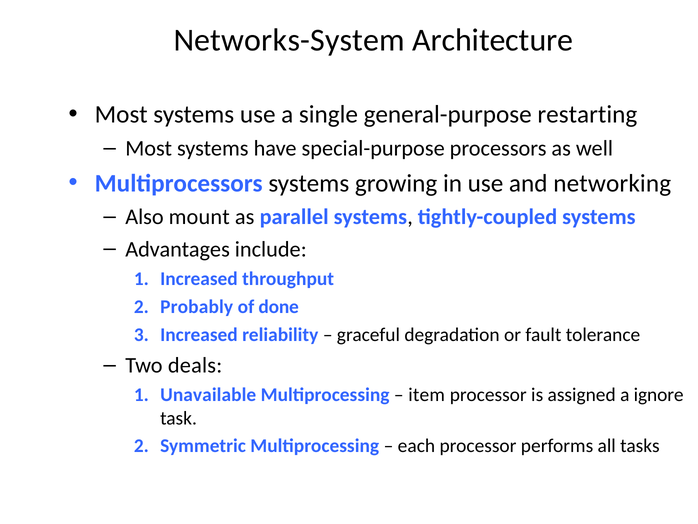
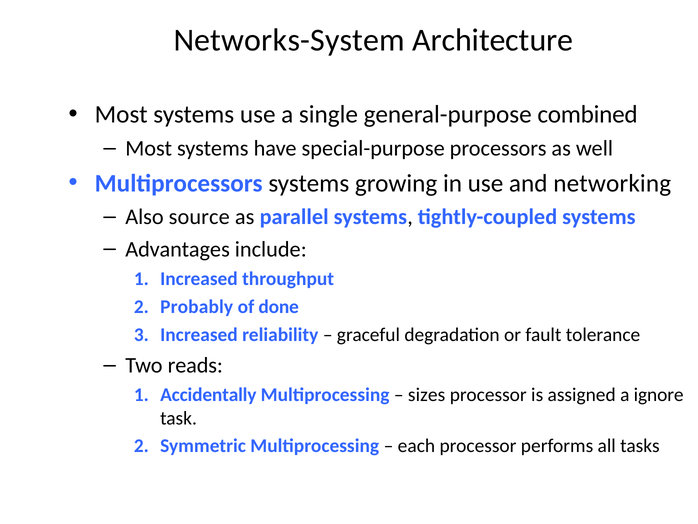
restarting: restarting -> combined
mount: mount -> source
deals: deals -> reads
Unavailable: Unavailable -> Accidentally
item: item -> sizes
